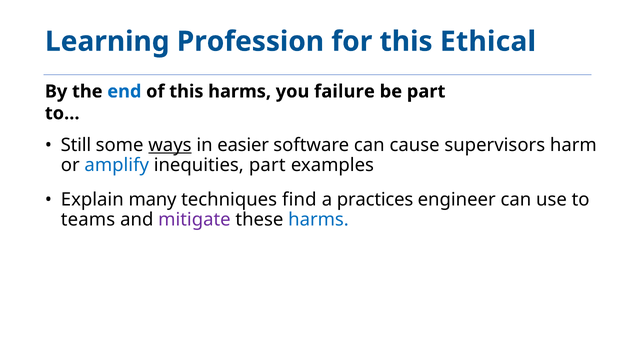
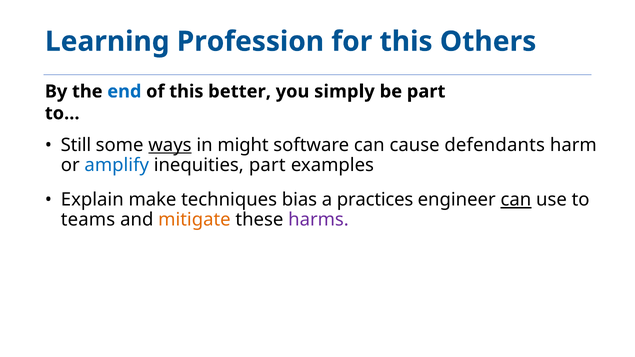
Ethical: Ethical -> Others
this harms: harms -> better
failure: failure -> simply
easier: easier -> might
supervisors: supervisors -> defendants
many: many -> make
find: find -> bias
can at (516, 200) underline: none -> present
mitigate colour: purple -> orange
harms at (319, 220) colour: blue -> purple
